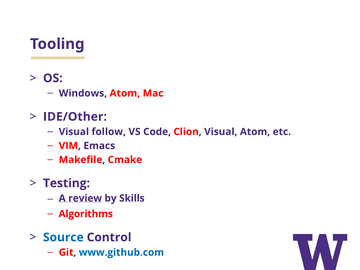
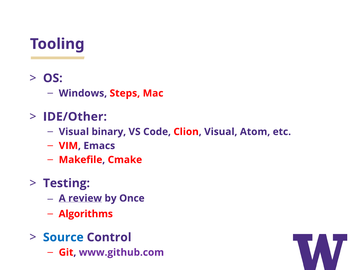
Windows Atom: Atom -> Steps
follow: follow -> binary
Skills: Skills -> Once
www.github.com colour: blue -> purple
